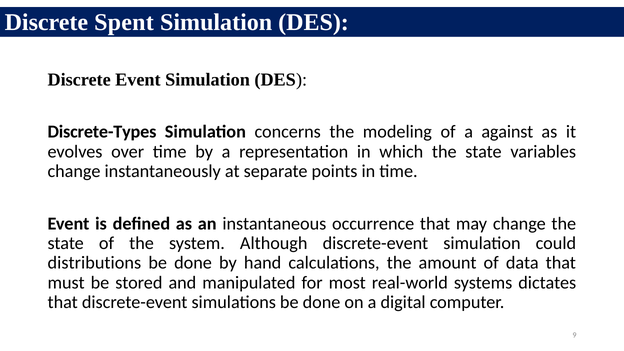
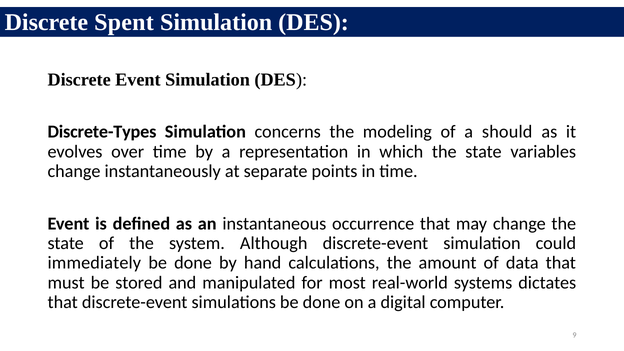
against: against -> should
distributions: distributions -> immediately
